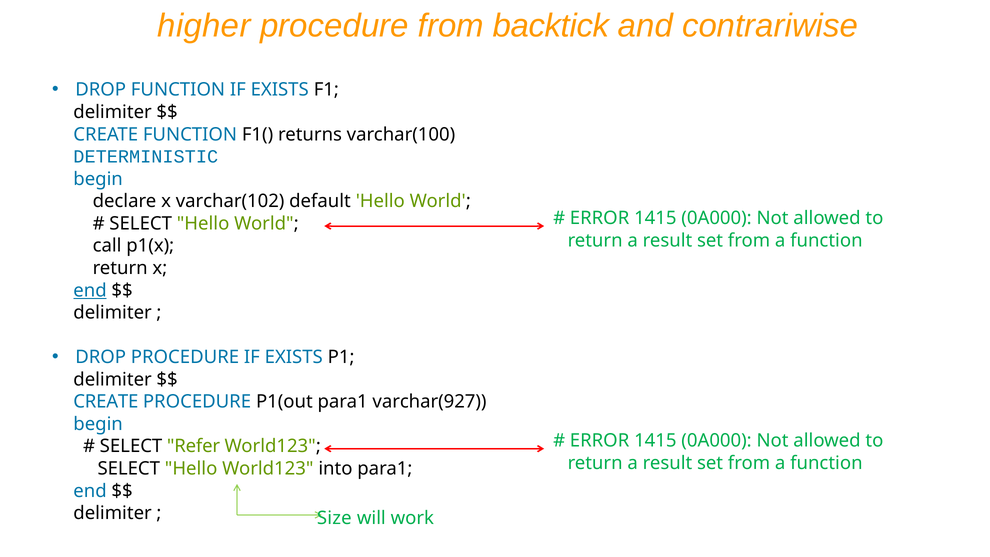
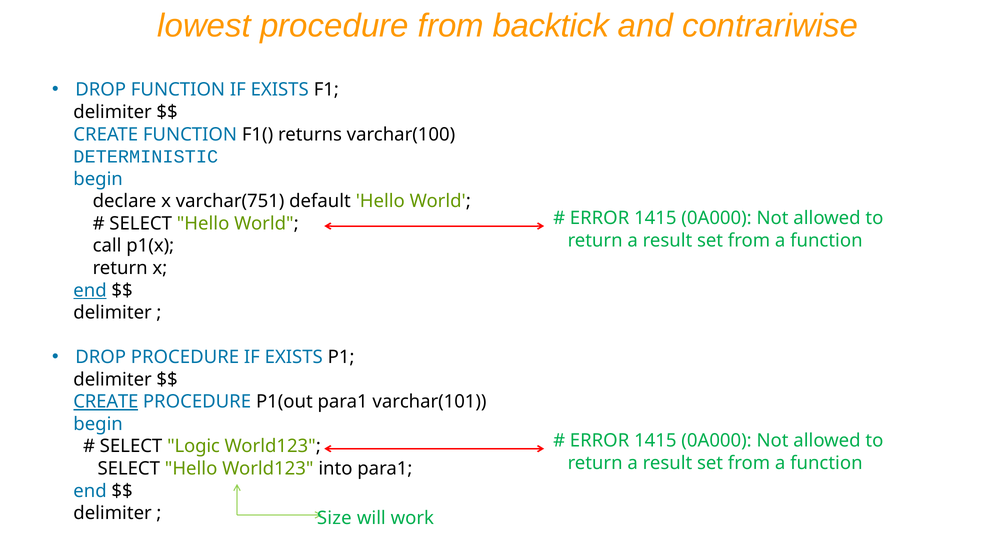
higher: higher -> lowest
varchar(102: varchar(102 -> varchar(751
CREATE at (106, 402) underline: none -> present
varchar(927: varchar(927 -> varchar(101
Refer: Refer -> Logic
